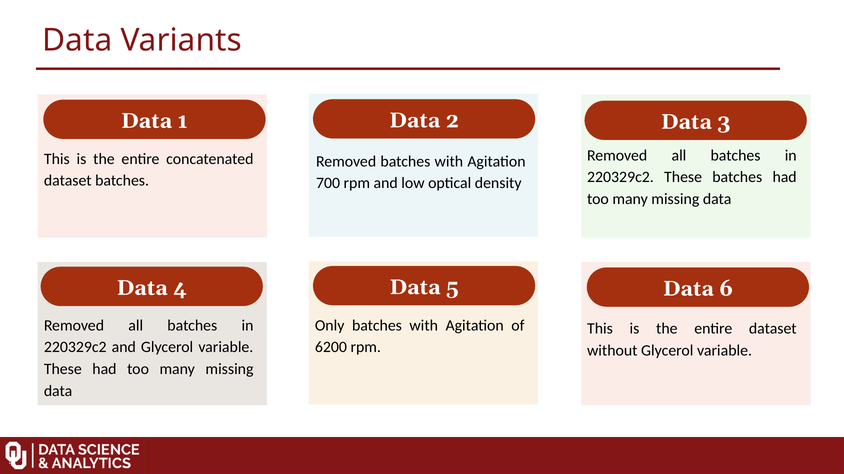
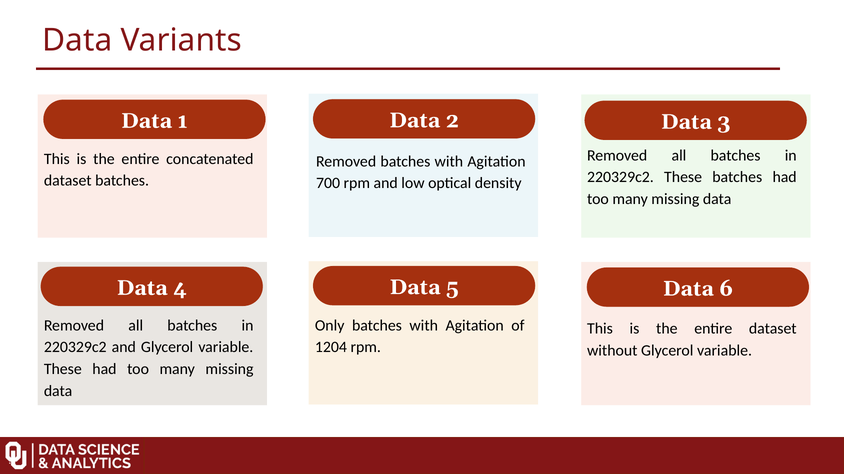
6200: 6200 -> 1204
